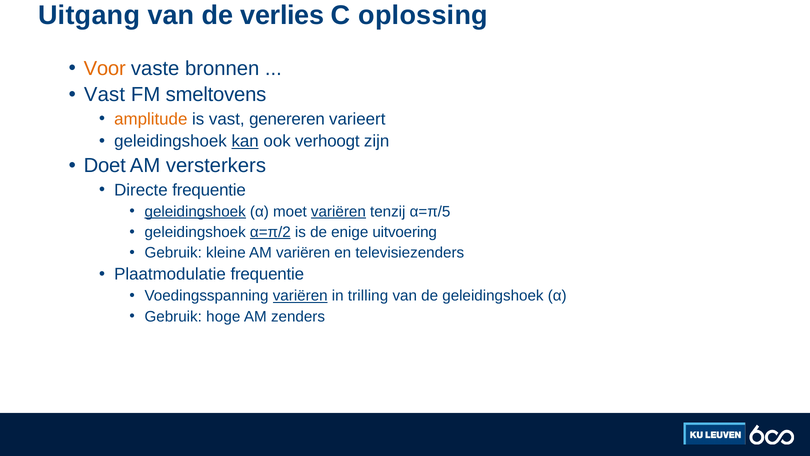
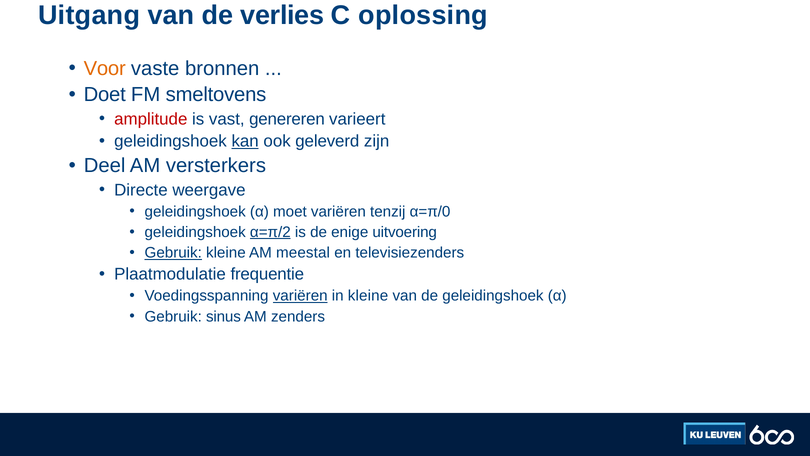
Vast at (105, 95): Vast -> Doet
amplitude colour: orange -> red
verhoogt: verhoogt -> geleverd
Doet: Doet -> Deel
Directe frequentie: frequentie -> weergave
geleidingshoek at (195, 211) underline: present -> none
variëren at (338, 211) underline: present -> none
α=π/5: α=π/5 -> α=π/0
Gebruik at (173, 253) underline: none -> present
AM variëren: variëren -> meestal
in trilling: trilling -> kleine
hoge: hoge -> sinus
